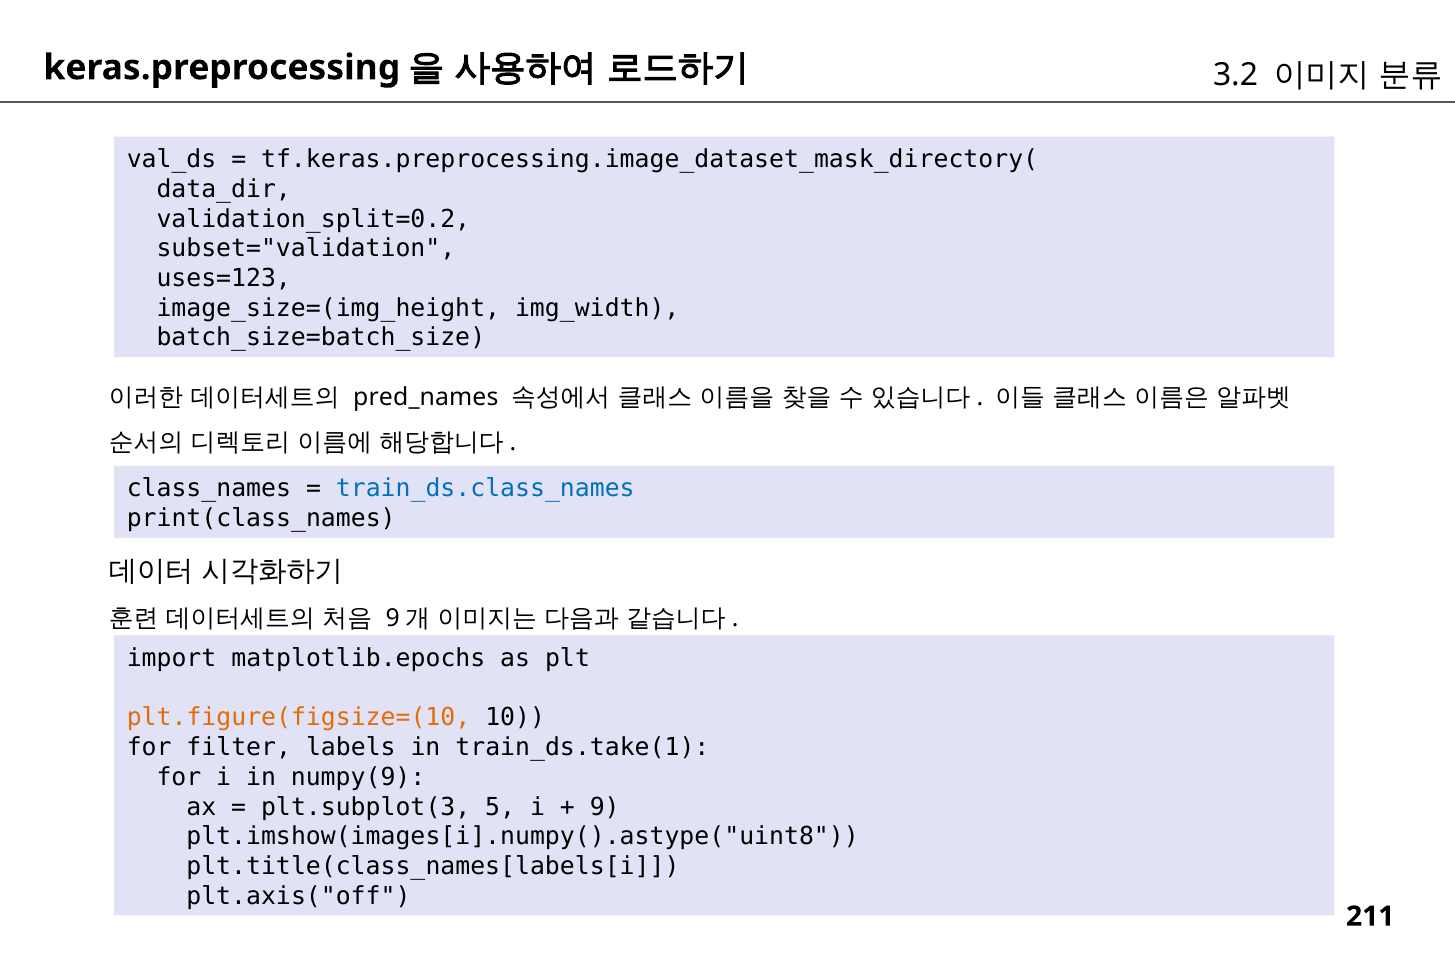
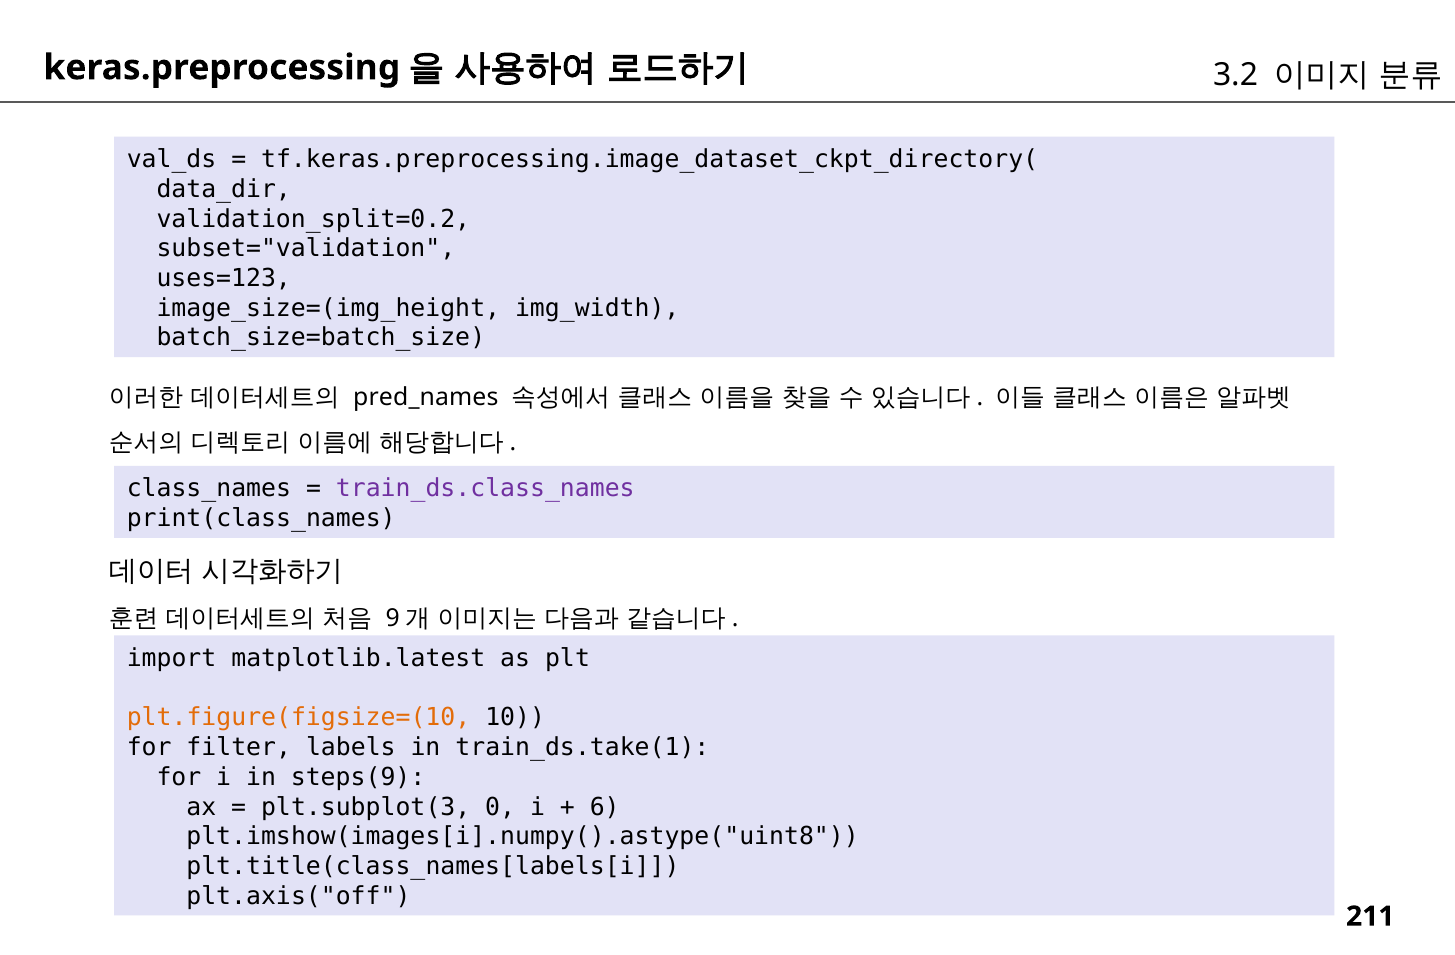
tf.keras.preprocessing.image_dataset_mask_directory(: tf.keras.preprocessing.image_dataset_mask_directory( -> tf.keras.preprocessing.image_dataset_ckpt_directory(
train_ds.class_names colour: blue -> purple
matplotlib.epochs: matplotlib.epochs -> matplotlib.latest
numpy(9: numpy(9 -> steps(9
5: 5 -> 0
9: 9 -> 6
